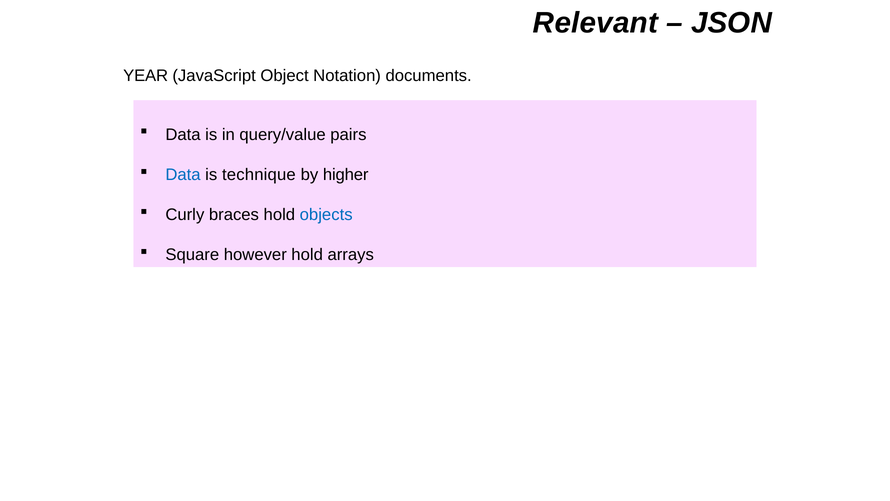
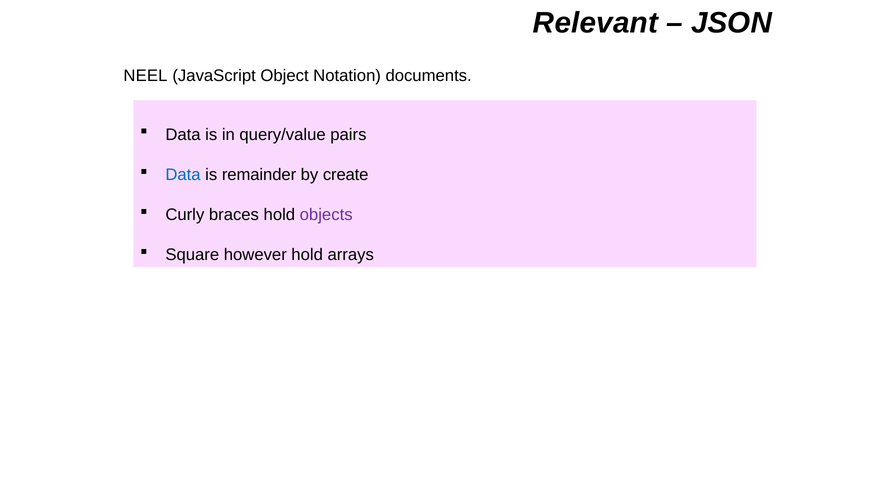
YEAR: YEAR -> NEEL
technique: technique -> remainder
higher: higher -> create
objects colour: blue -> purple
